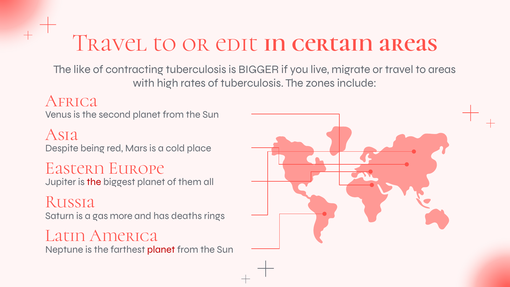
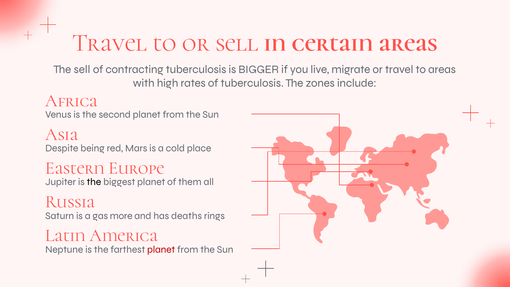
or edit: edit -> sell
The like: like -> sell
the at (94, 182) colour: red -> black
